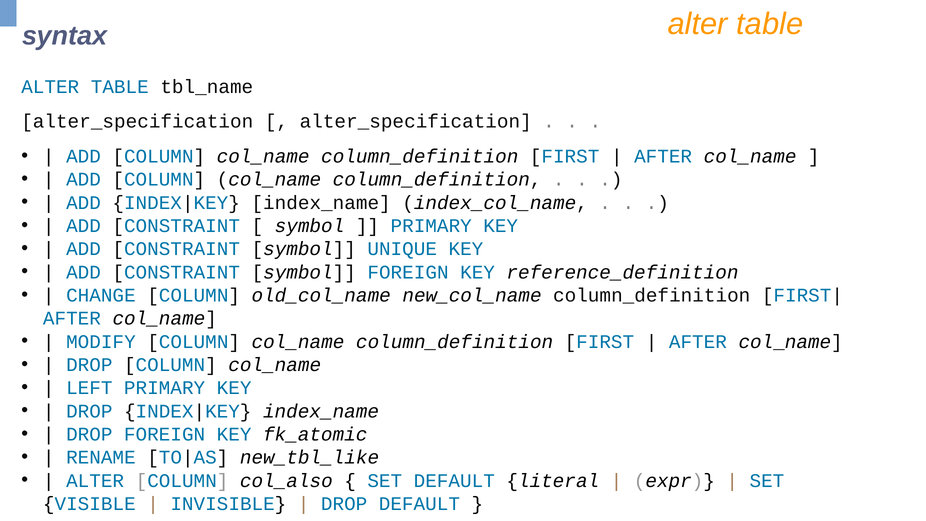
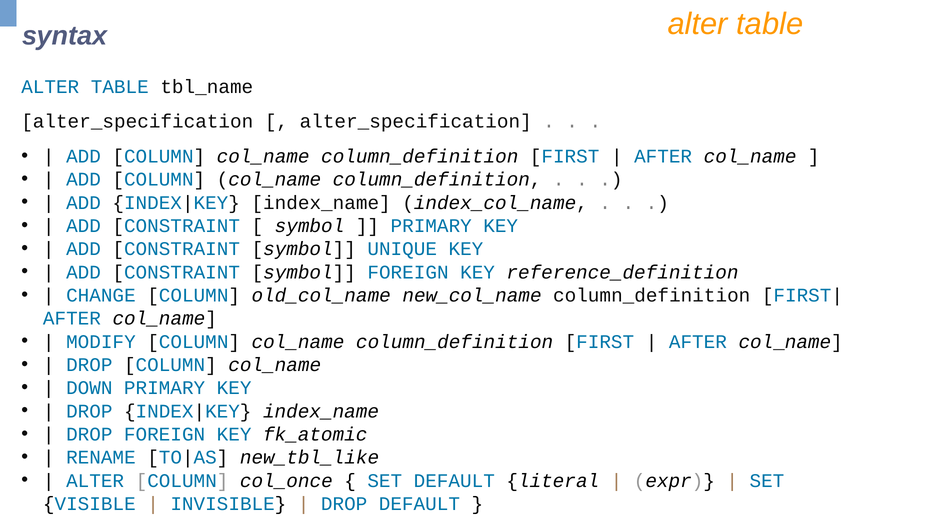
LEFT: LEFT -> DOWN
col_also: col_also -> col_once
